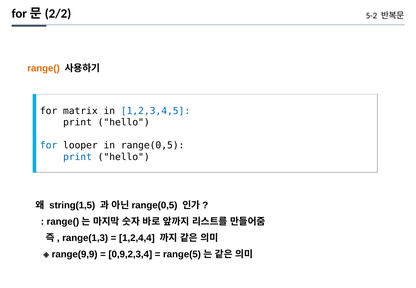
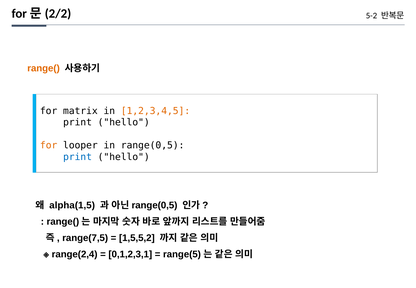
1,2,3,4,5 colour: blue -> orange
for at (49, 145) colour: blue -> orange
string(1,5: string(1,5 -> alpha(1,5
range(1,3: range(1,3 -> range(7,5
1,2,4,4: 1,2,4,4 -> 1,5,5,2
range(9,9: range(9,9 -> range(2,4
0,9,2,3,4: 0,9,2,3,4 -> 0,1,2,3,1
